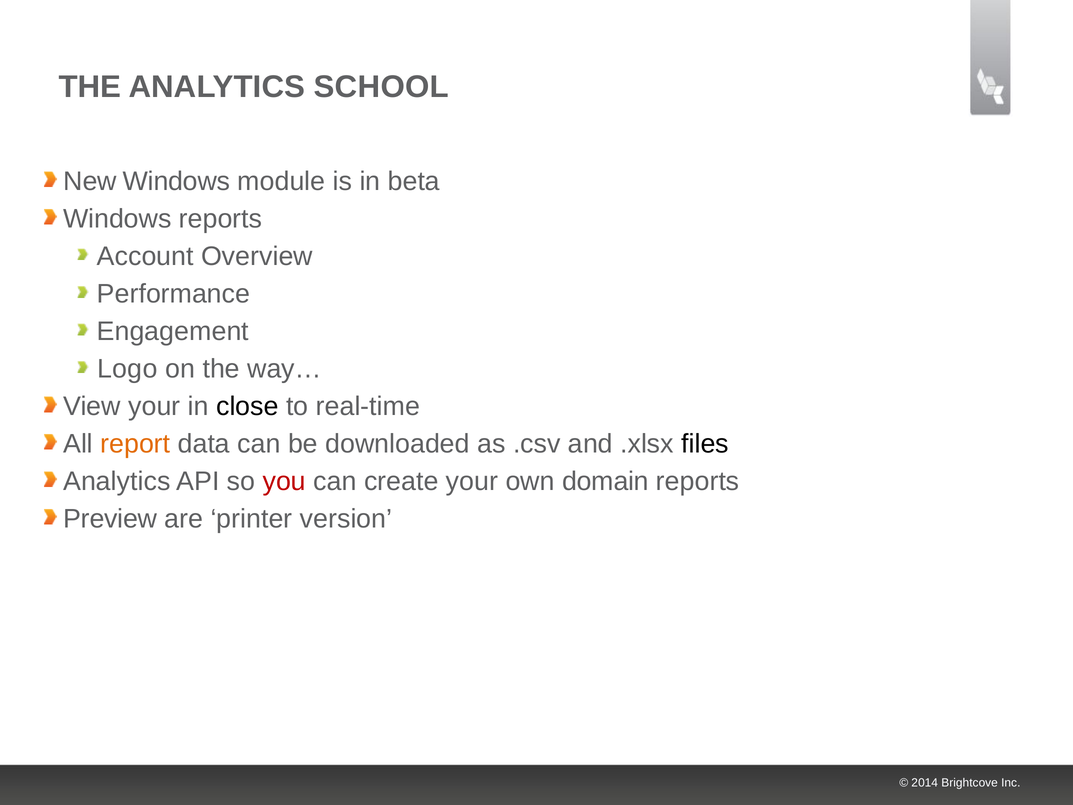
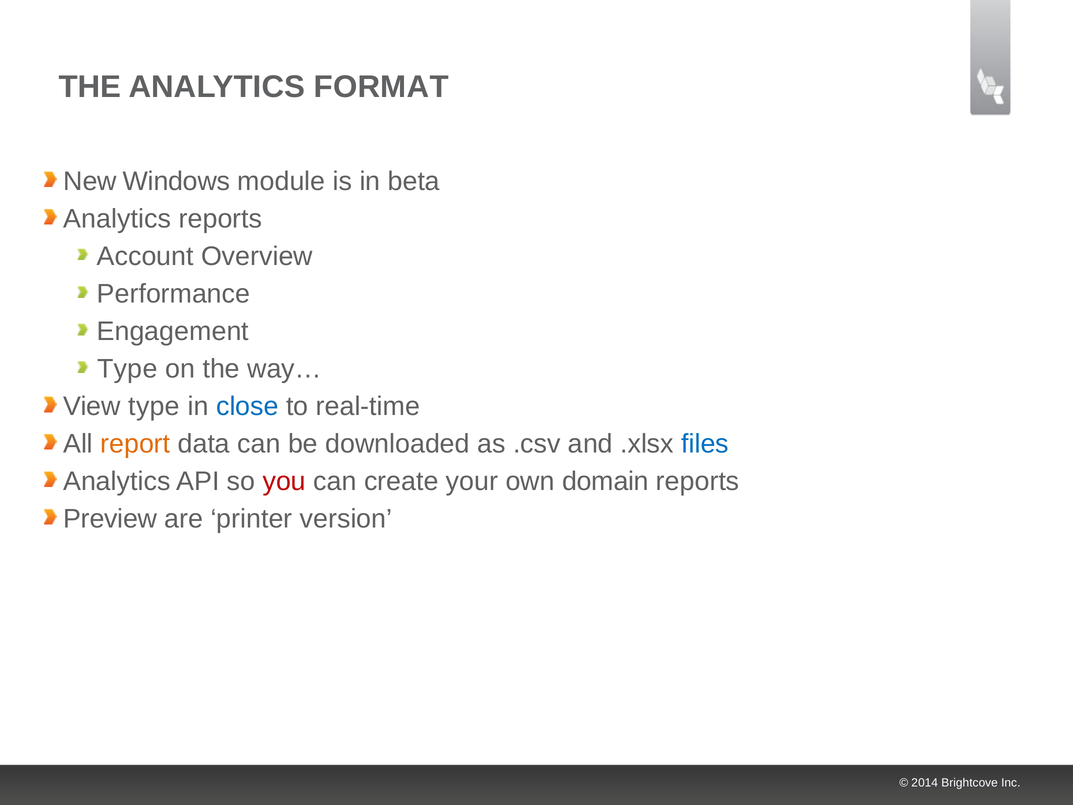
SCHOOL: SCHOOL -> FORMAT
Windows at (117, 219): Windows -> Analytics
Logo at (127, 369): Logo -> Type
View your: your -> type
close colour: black -> blue
files colour: black -> blue
